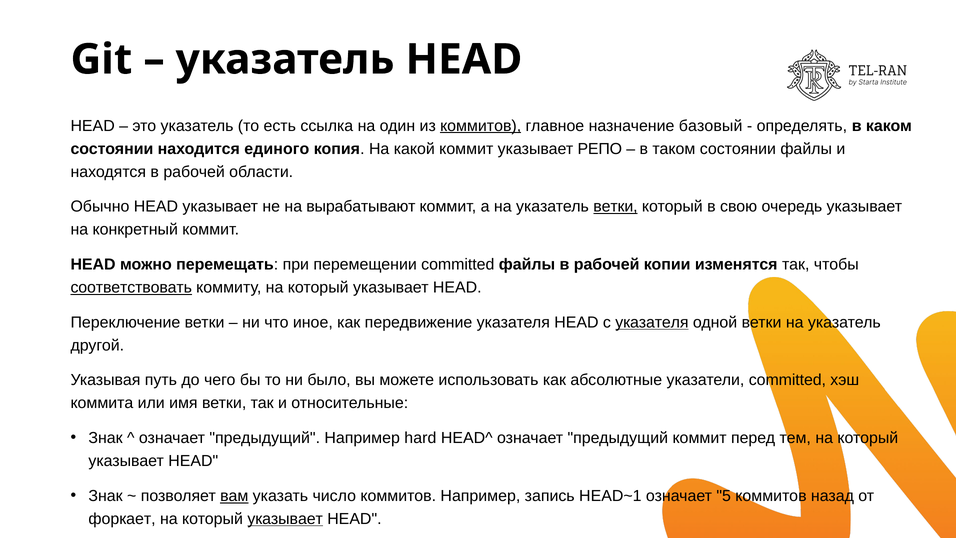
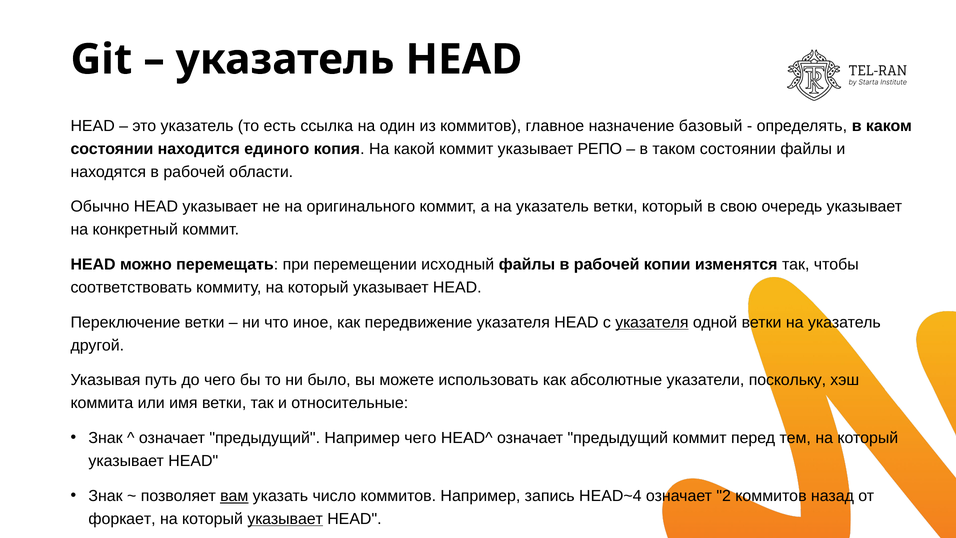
коммитов at (481, 126) underline: present -> none
вырабатывают: вырабатывают -> оригинального
ветки at (615, 207) underline: present -> none
перемещении committed: committed -> исходный
соответствовать underline: present -> none
указатели committed: committed -> поскольку
Например hard: hard -> чего
HEAD~1: HEAD~1 -> HEAD~4
5: 5 -> 2
